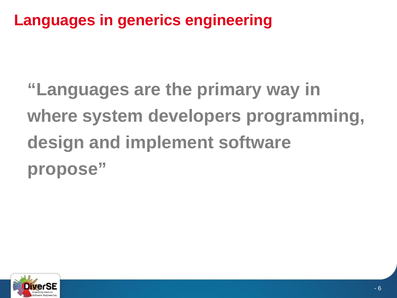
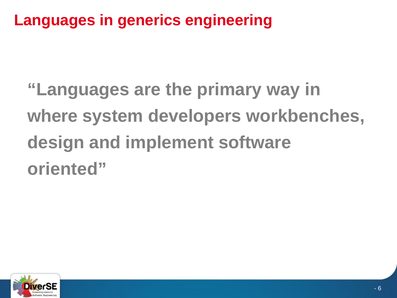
programming: programming -> workbenches
propose: propose -> oriented
